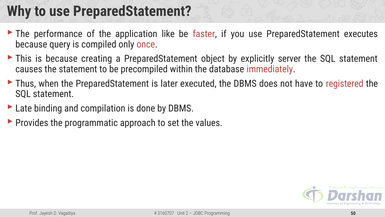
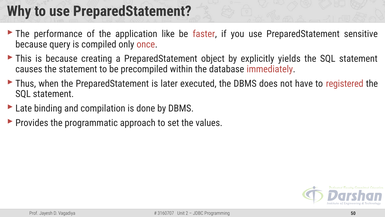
executes: executes -> sensitive
server: server -> yields
